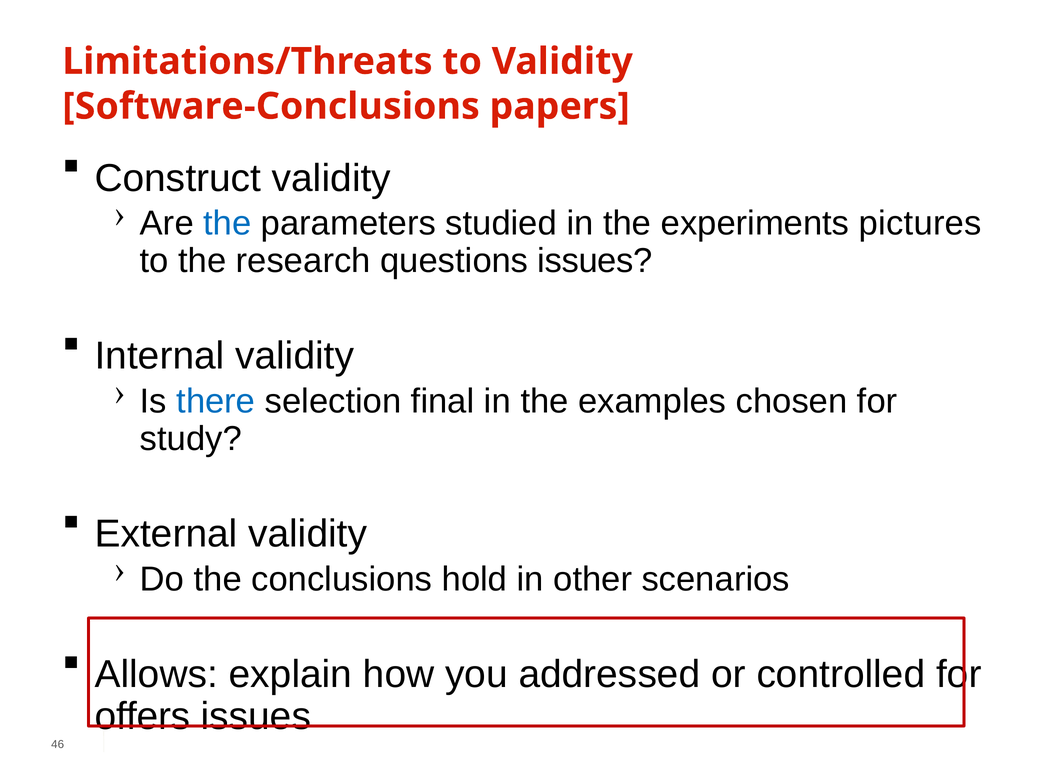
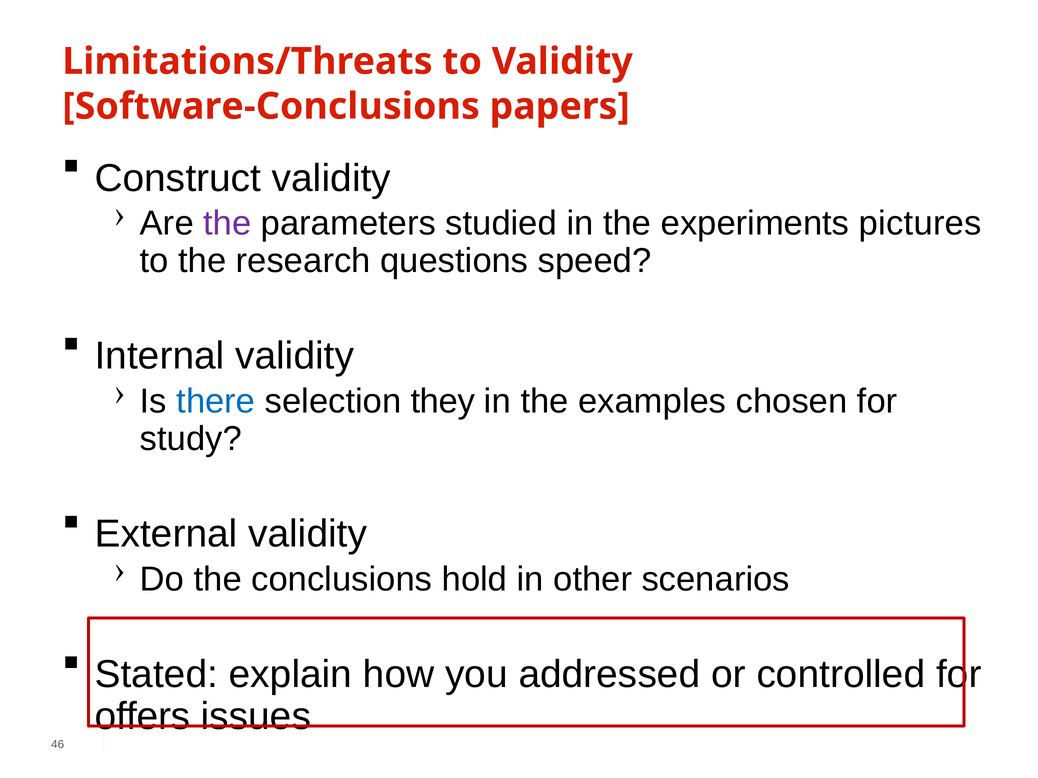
the at (227, 224) colour: blue -> purple
questions issues: issues -> speed
final: final -> they
Allows: Allows -> Stated
